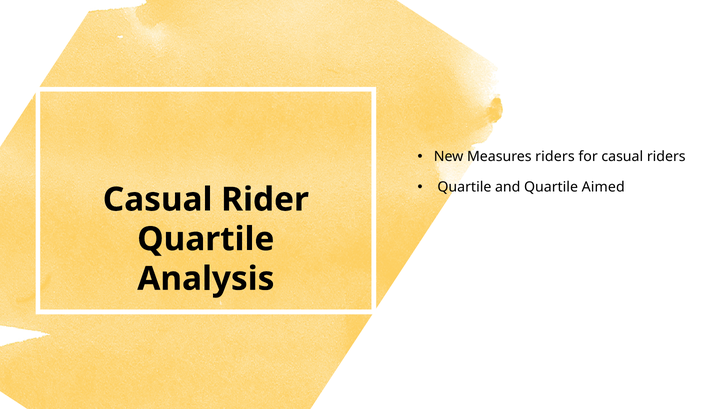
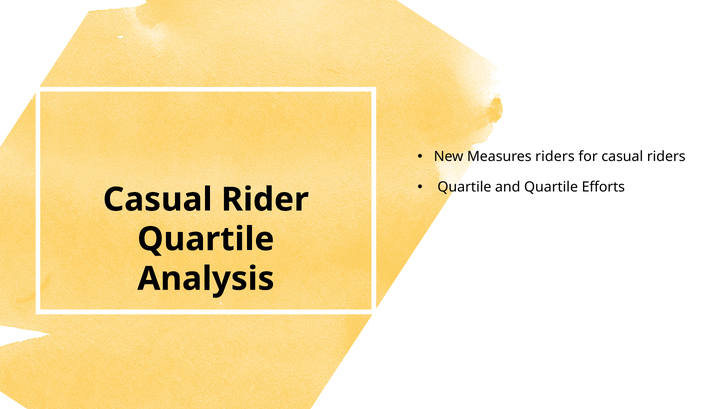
Aimed: Aimed -> Efforts
